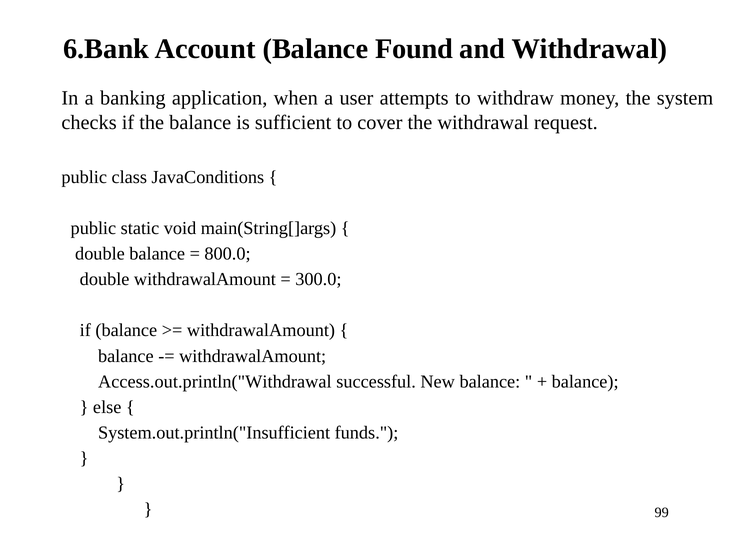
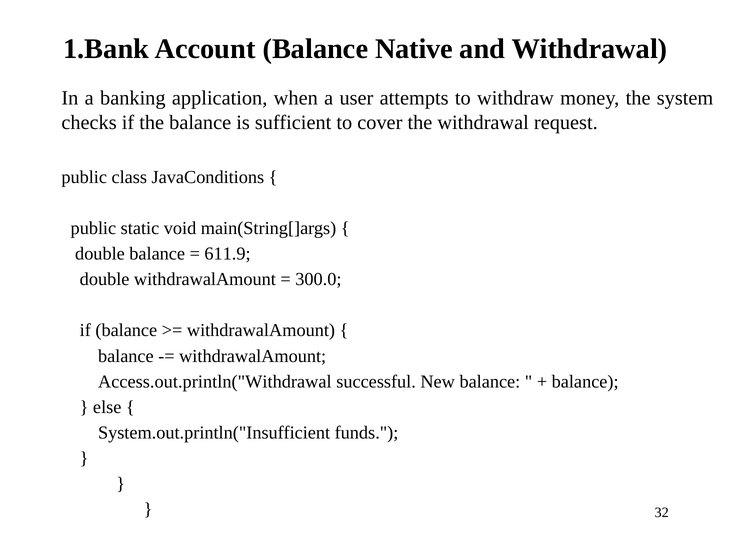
6.Bank: 6.Bank -> 1.Bank
Found: Found -> Native
800.0: 800.0 -> 611.9
99: 99 -> 32
